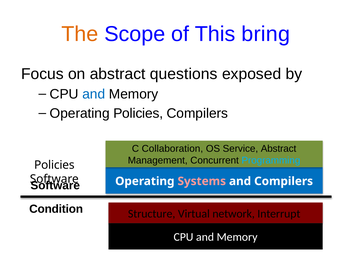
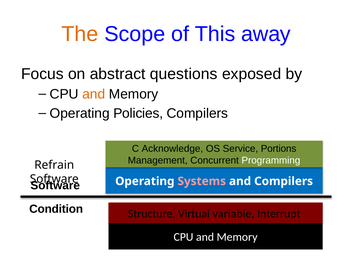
bring: bring -> away
and at (94, 94) colour: blue -> orange
Collaboration: Collaboration -> Acknowledge
Service Abstract: Abstract -> Portions
Programming colour: light blue -> white
Policies at (54, 165): Policies -> Refrain
network: network -> variable
